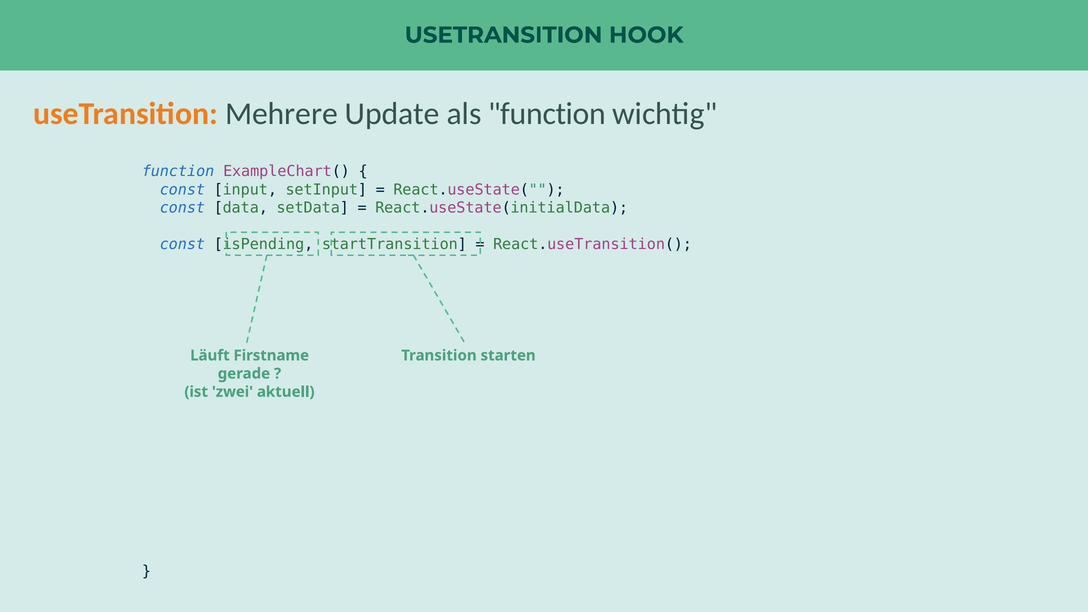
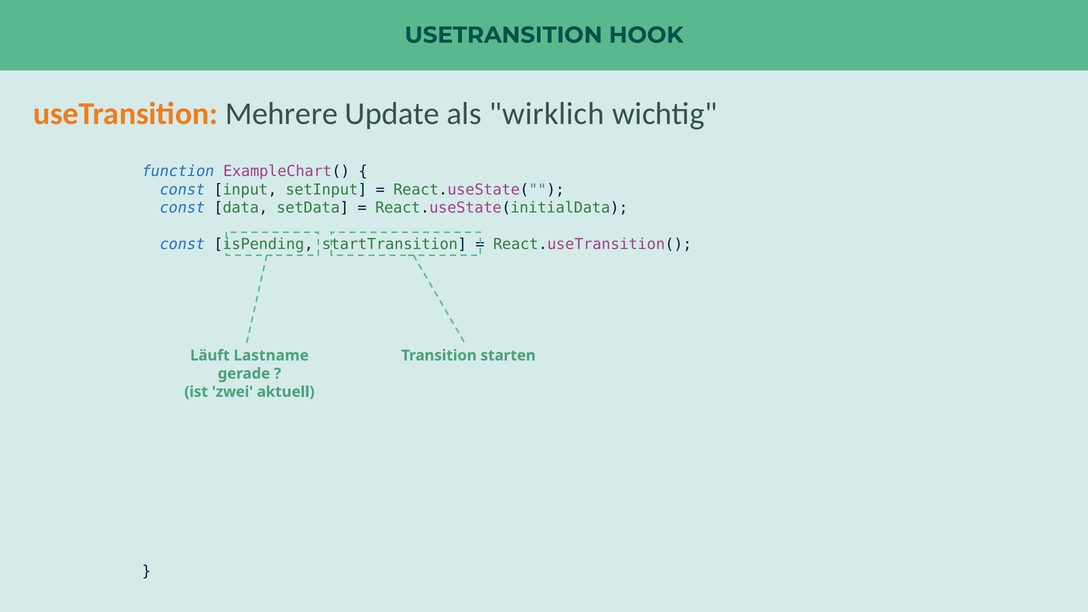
als function: function -> wirklich
Firstname: Firstname -> Lastname
